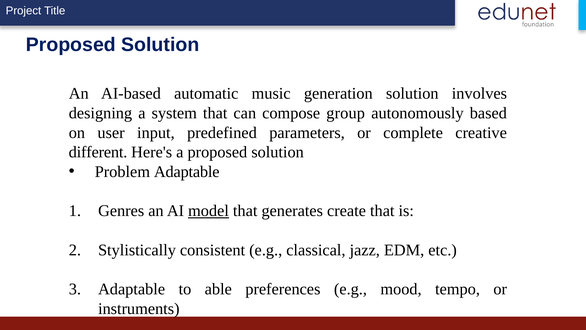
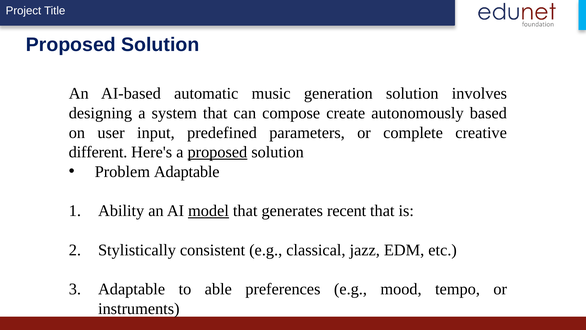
group: group -> create
proposed at (217, 152) underline: none -> present
Genres: Genres -> Ability
create: create -> recent
